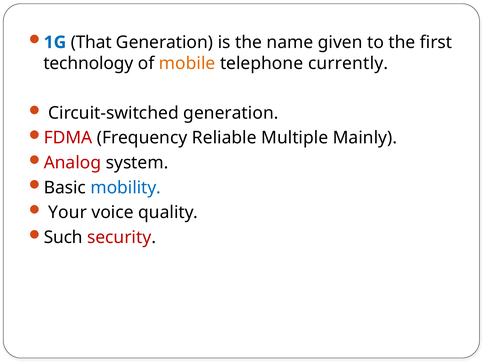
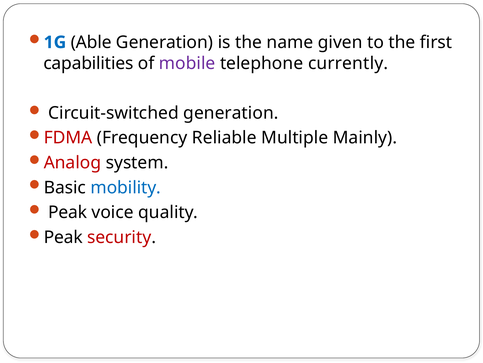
That: That -> Able
technology: technology -> capabilities
mobile colour: orange -> purple
Your at (68, 212): Your -> Peak
Such at (63, 237): Such -> Peak
